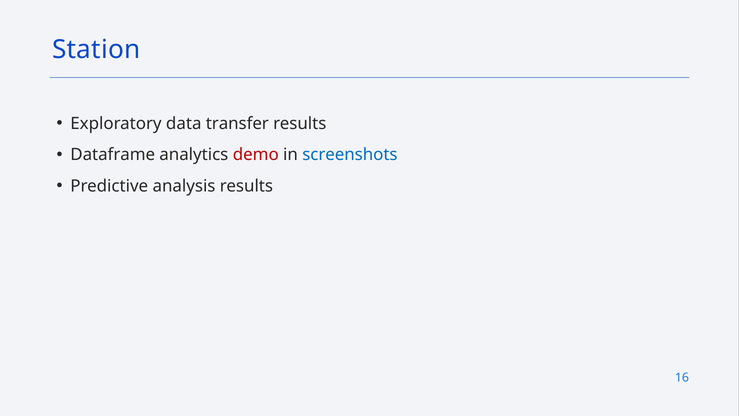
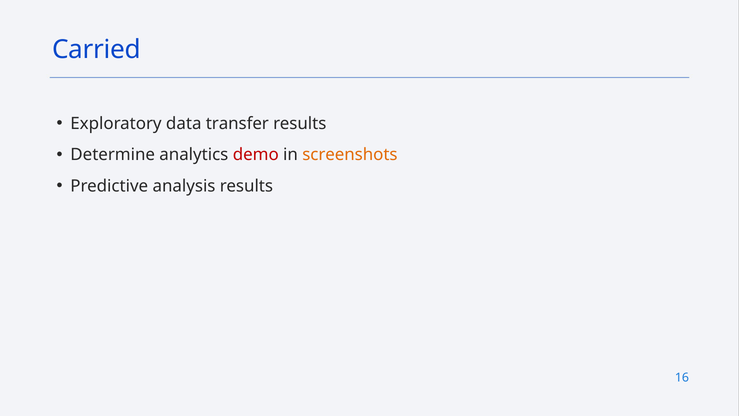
Station: Station -> Carried
Dataframe: Dataframe -> Determine
screenshots colour: blue -> orange
